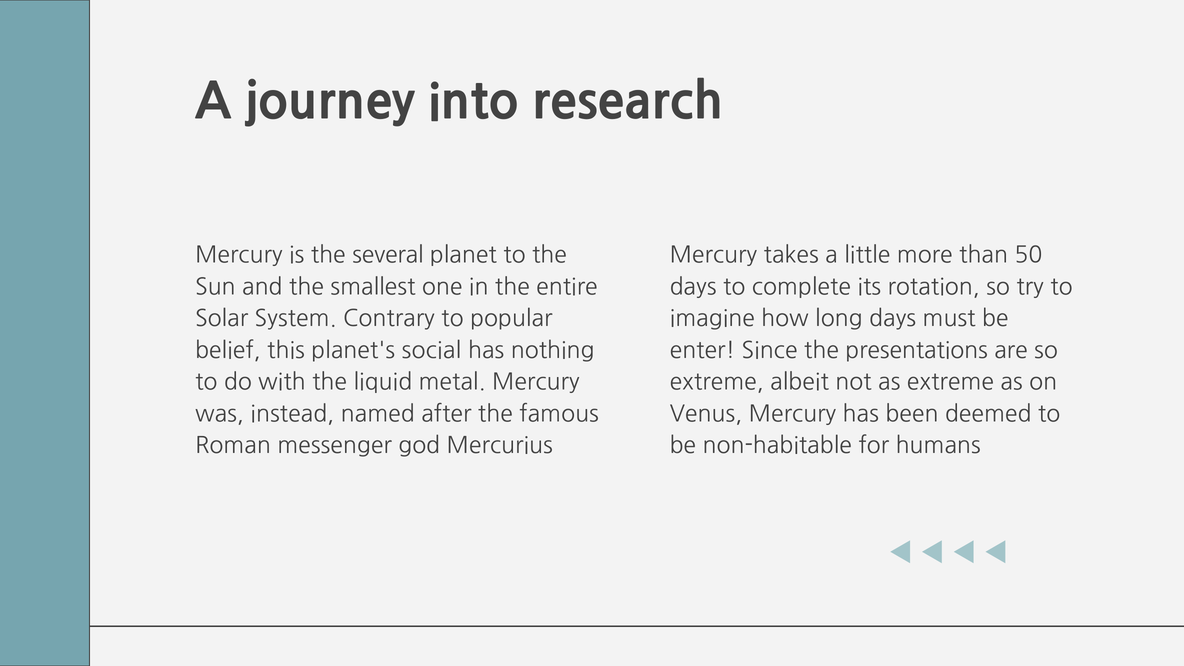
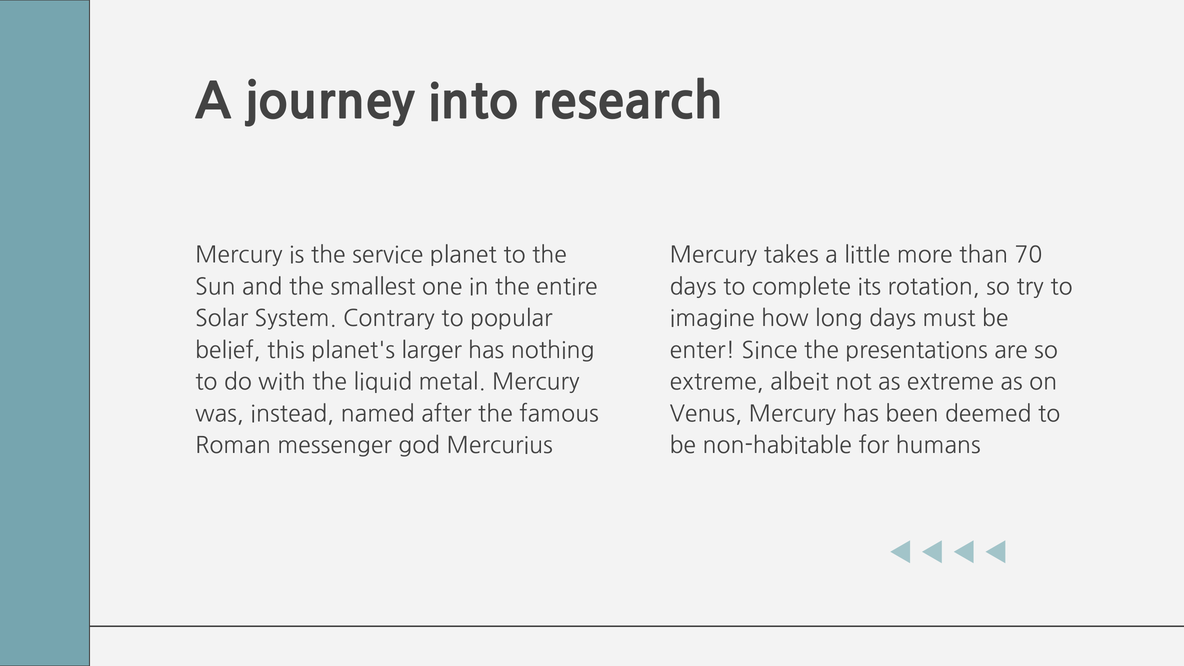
several: several -> service
50: 50 -> 70
social: social -> larger
